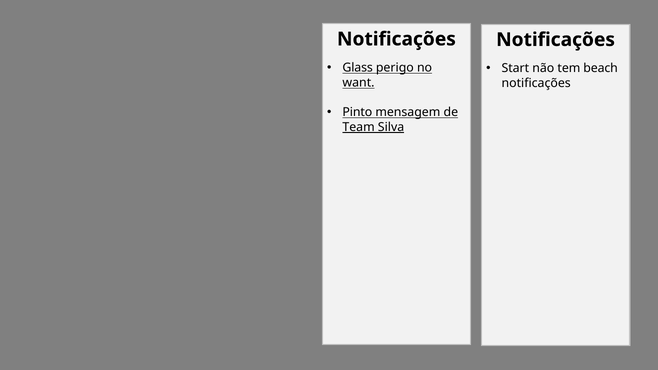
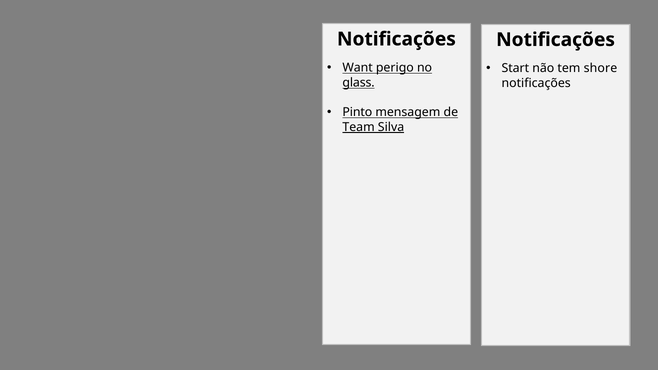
Glass: Glass -> Want
beach: beach -> shore
want: want -> glass
